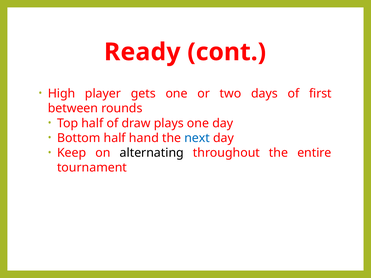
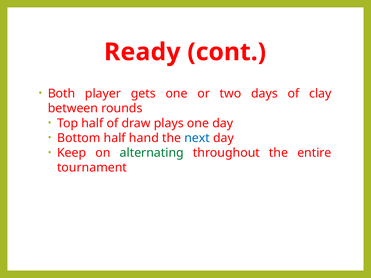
High: High -> Both
first: first -> clay
alternating colour: black -> green
